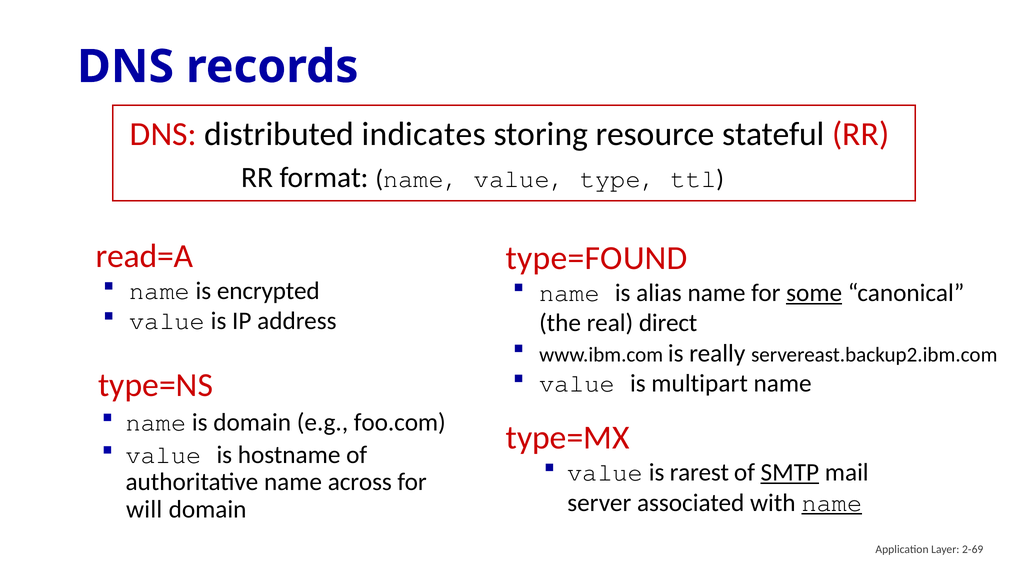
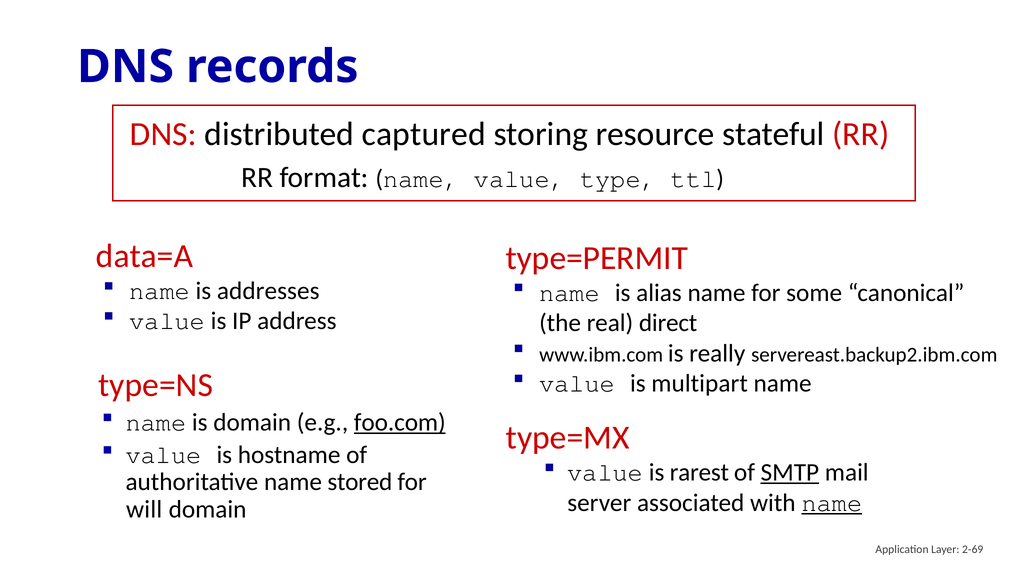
indicates: indicates -> captured
read=A: read=A -> data=A
type=FOUND: type=FOUND -> type=PERMIT
encrypted: encrypted -> addresses
some underline: present -> none
foo.com underline: none -> present
across: across -> stored
